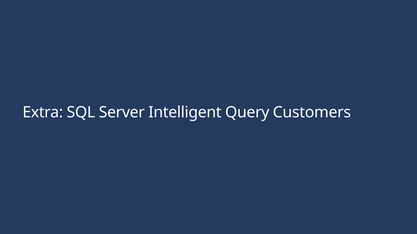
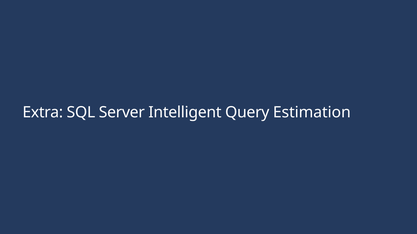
Customers: Customers -> Estimation
